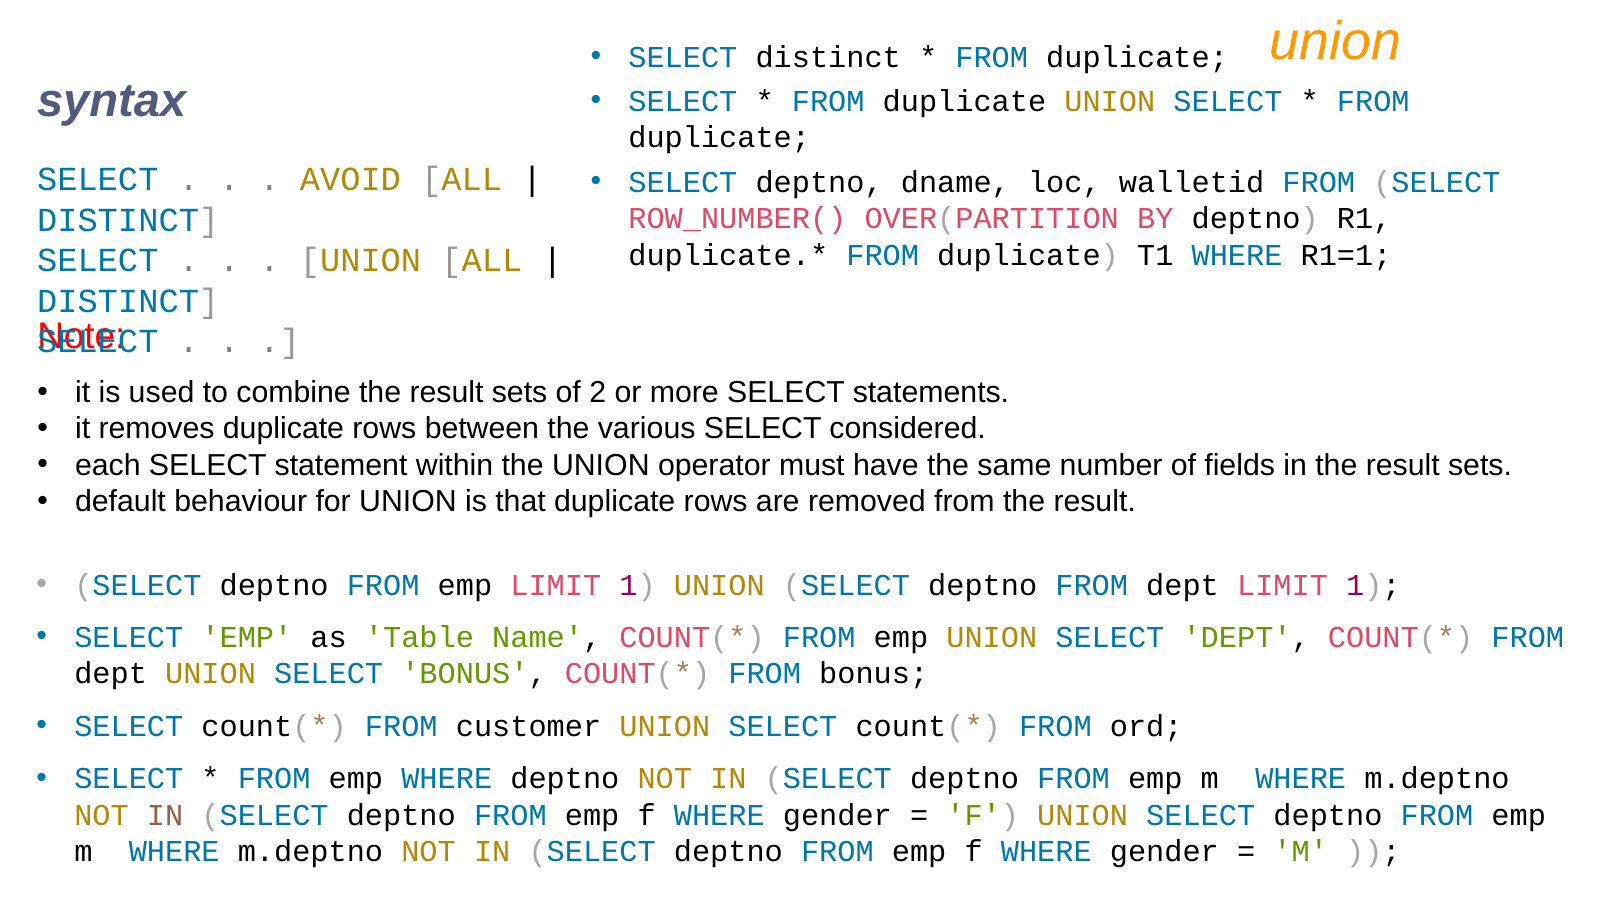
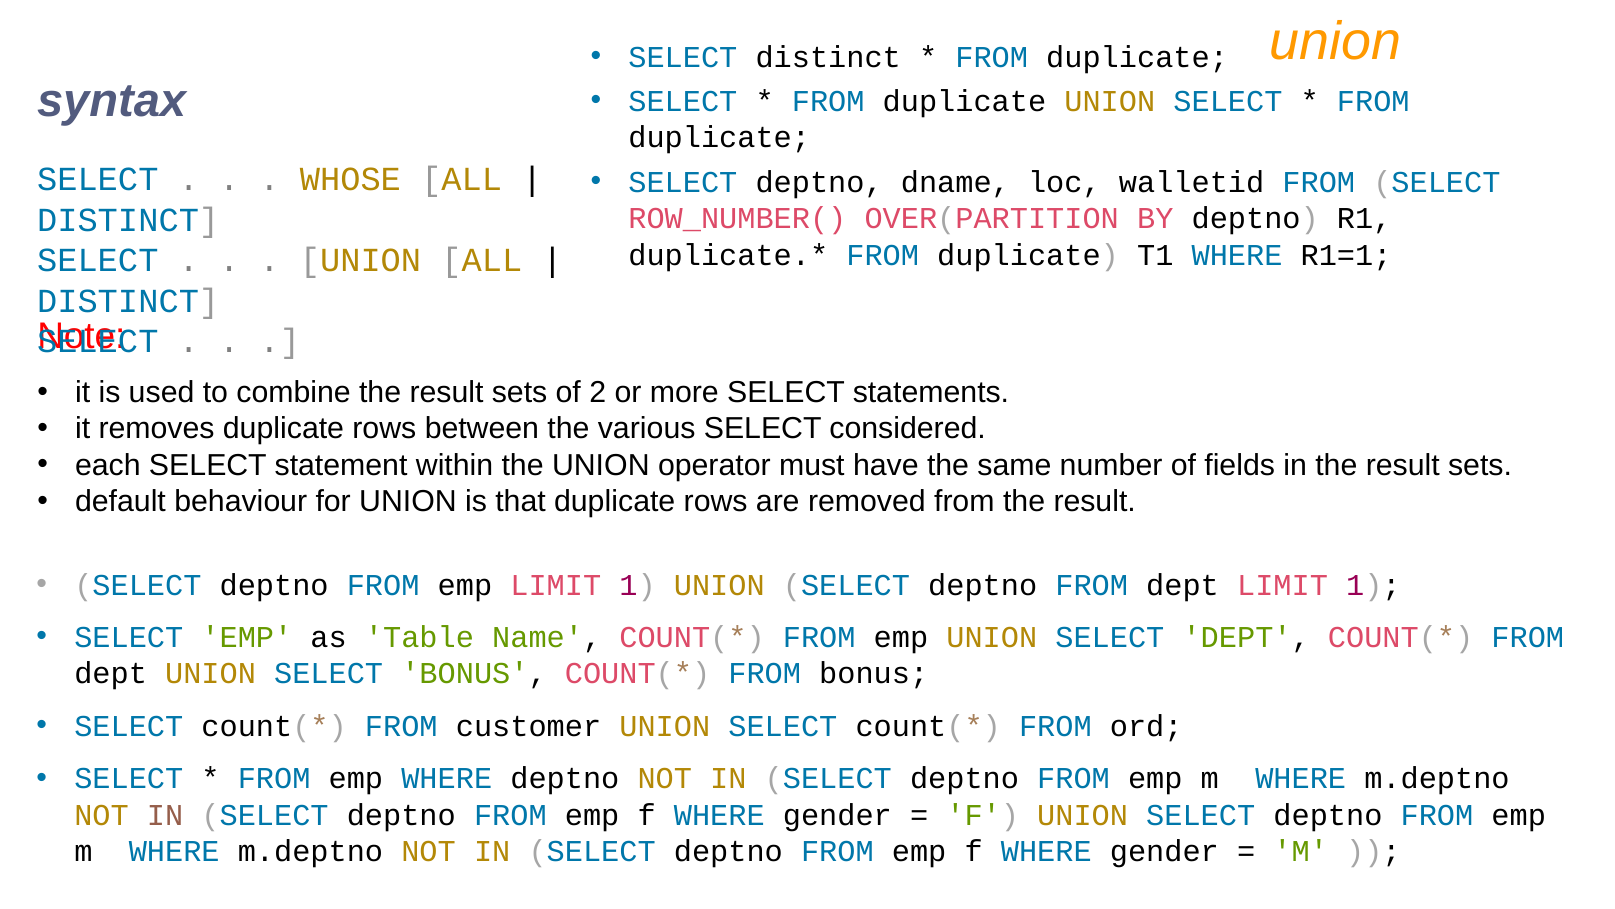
AVOID: AVOID -> WHOSE
